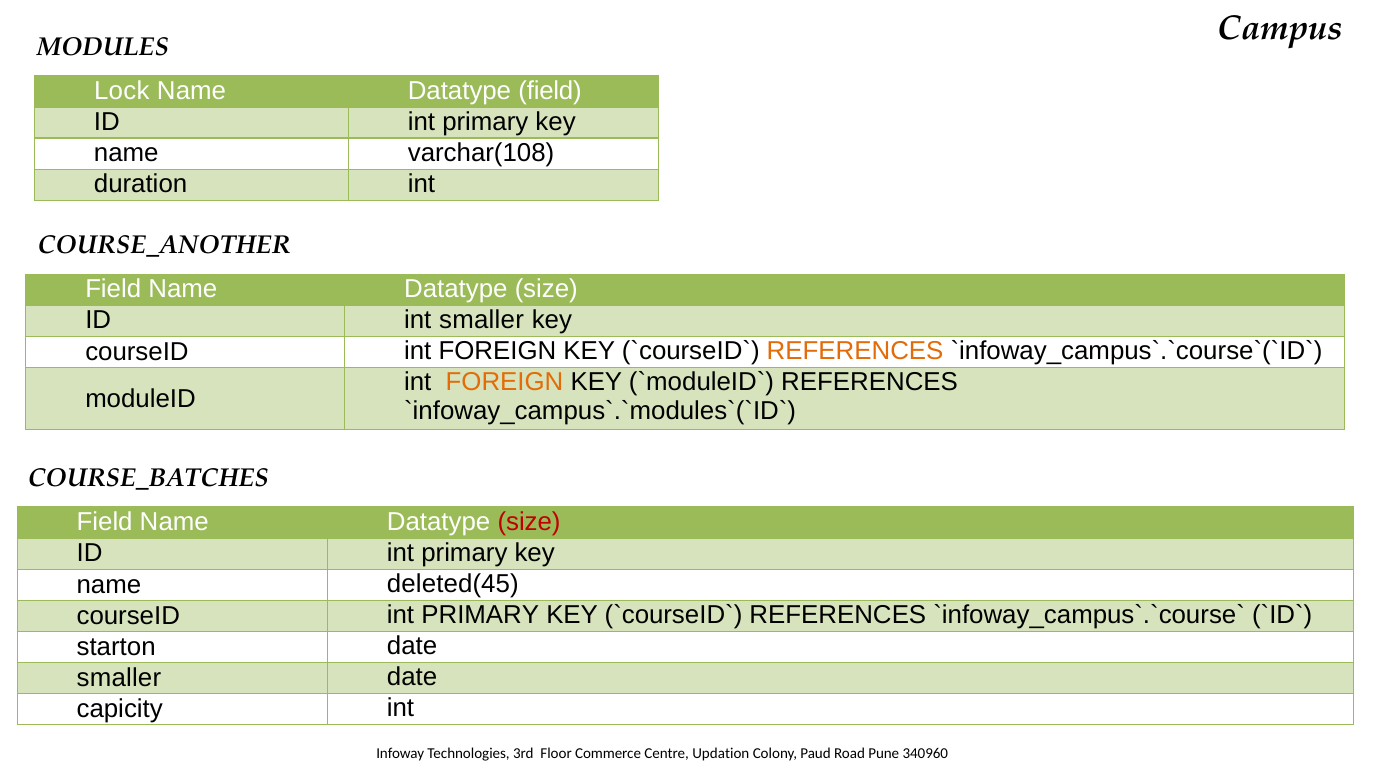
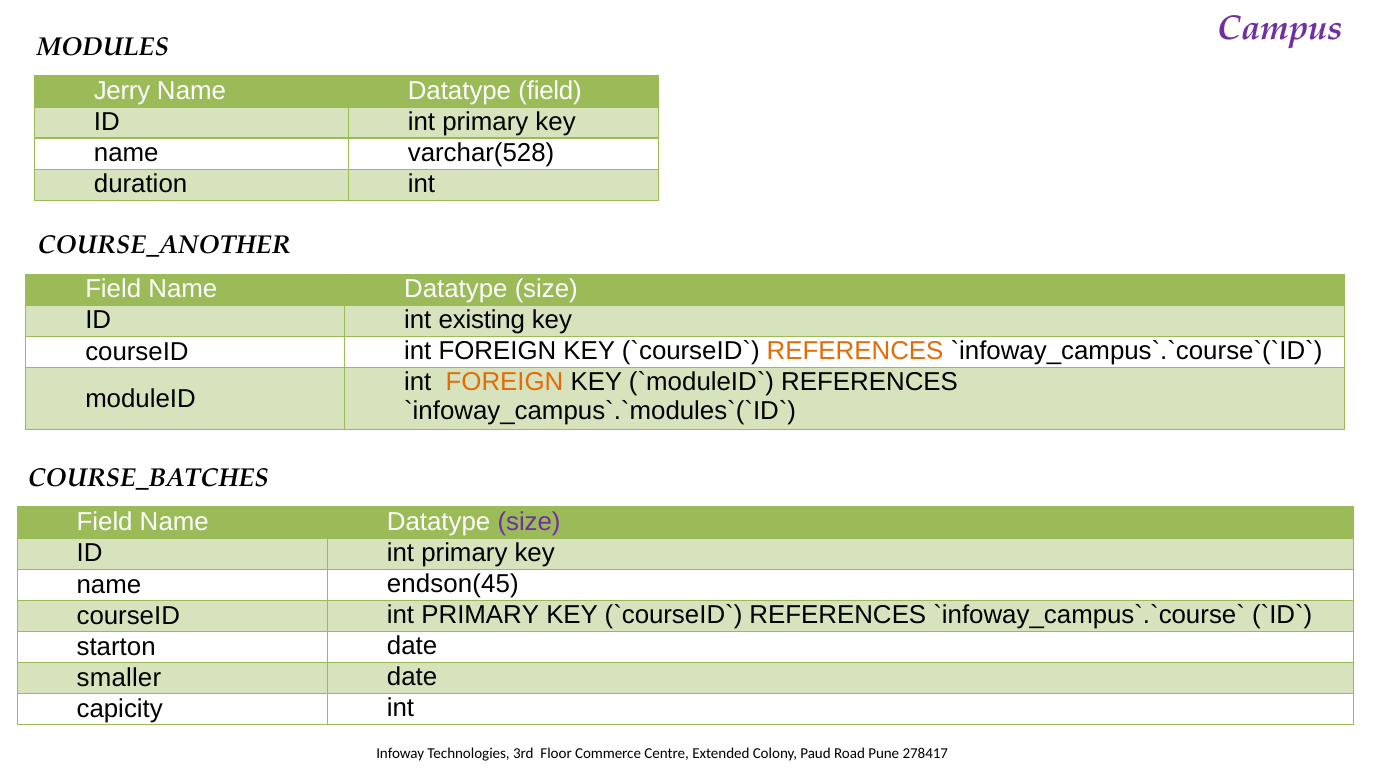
Campus colour: black -> purple
Lock: Lock -> Jerry
varchar(108: varchar(108 -> varchar(528
int smaller: smaller -> existing
size at (529, 522) colour: red -> purple
deleted(45: deleted(45 -> endson(45
Updation: Updation -> Extended
340960: 340960 -> 278417
